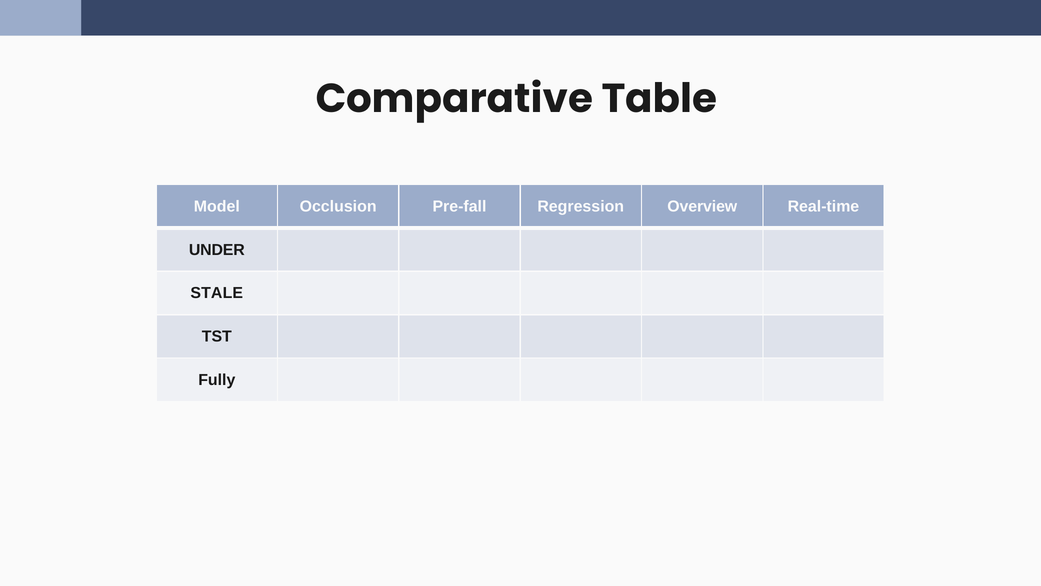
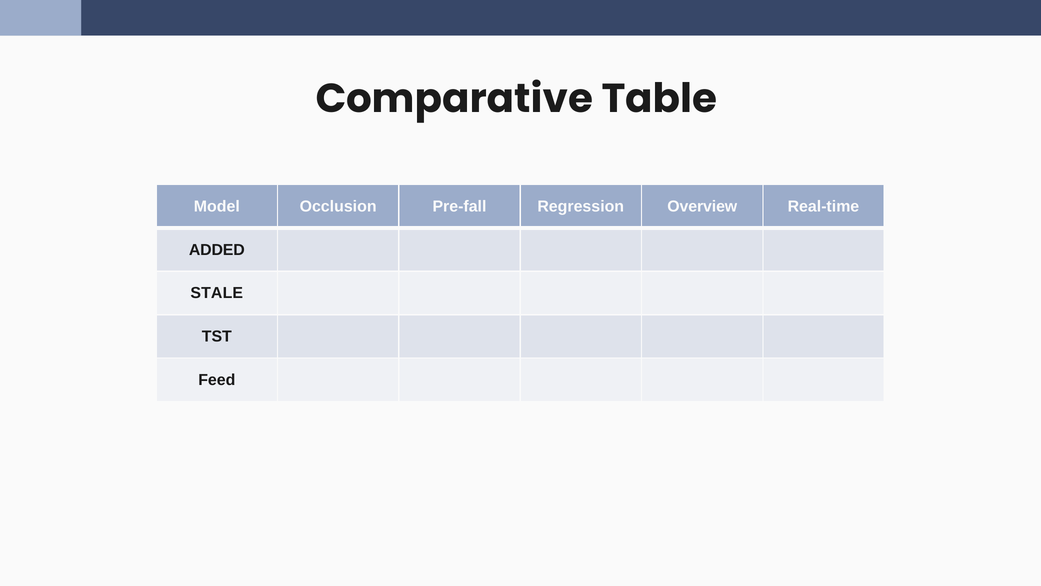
UNDER: UNDER -> ADDED
Fully: Fully -> Feed
